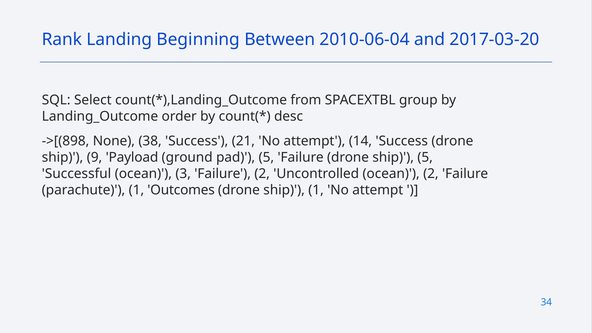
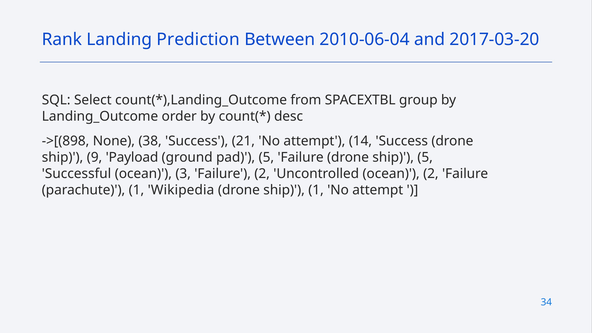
Beginning: Beginning -> Prediction
Outcomes: Outcomes -> Wikipedia
